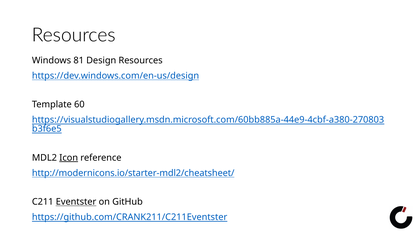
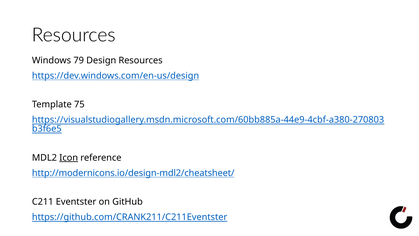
81: 81 -> 79
60: 60 -> 75
http://modernicons.io/starter-mdl2/cheatsheet/: http://modernicons.io/starter-mdl2/cheatsheet/ -> http://modernicons.io/design-mdl2/cheatsheet/
Eventster underline: present -> none
